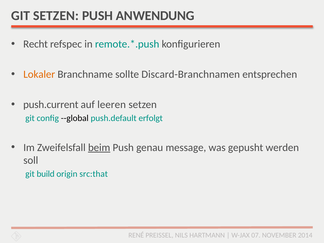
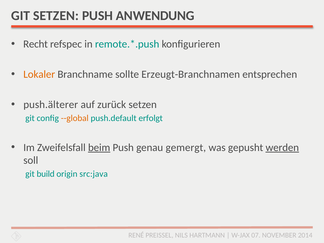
Discard-Branchnamen: Discard-Branchnamen -> Erzeugt-Branchnamen
push.current: push.current -> push.älterer
leeren: leeren -> zurück
--global colour: black -> orange
message: message -> gemergt
werden underline: none -> present
src:that: src:that -> src:java
